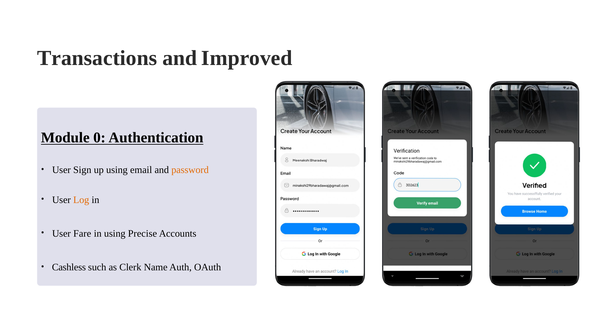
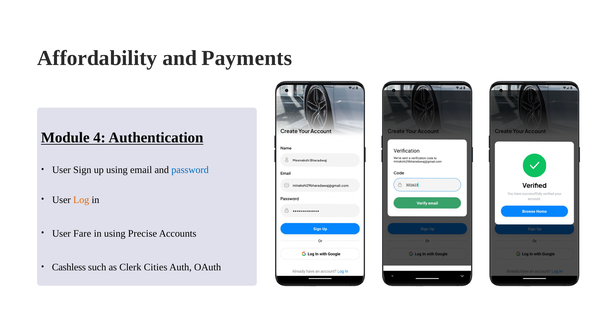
Transactions: Transactions -> Affordability
Improved: Improved -> Payments
0: 0 -> 4
password colour: orange -> blue
Name: Name -> Cities
